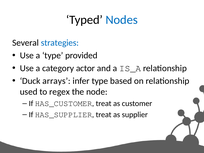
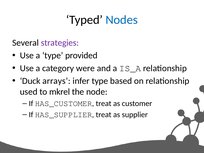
strategies colour: blue -> purple
actor: actor -> were
regex: regex -> mkrel
